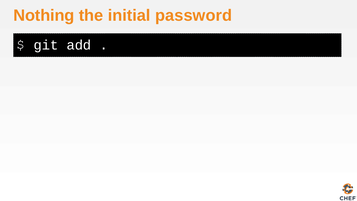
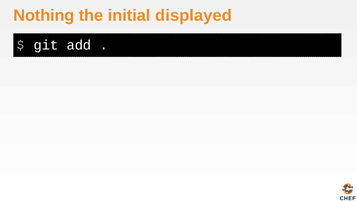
password: password -> displayed
